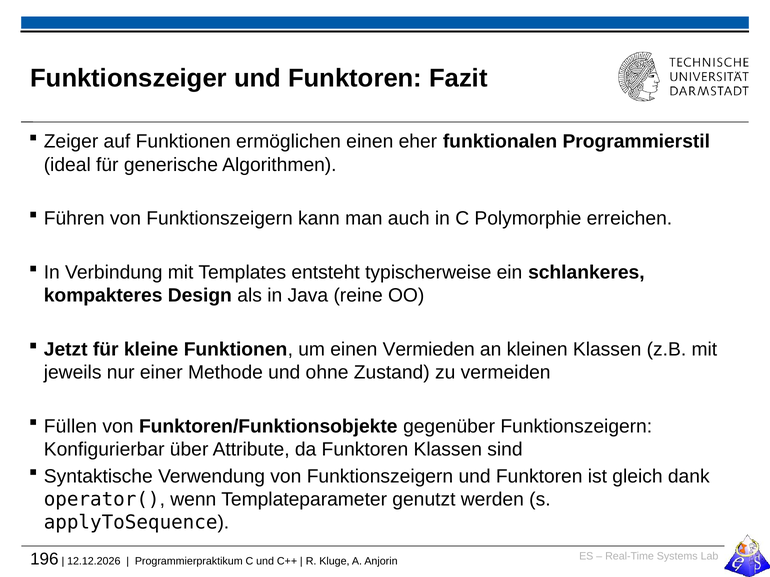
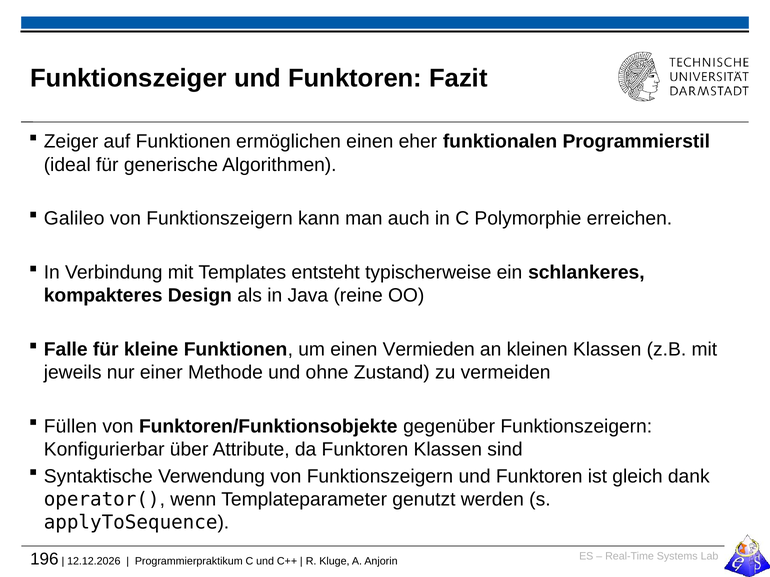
Führen: Führen -> Galileo
Jetzt: Jetzt -> Falle
